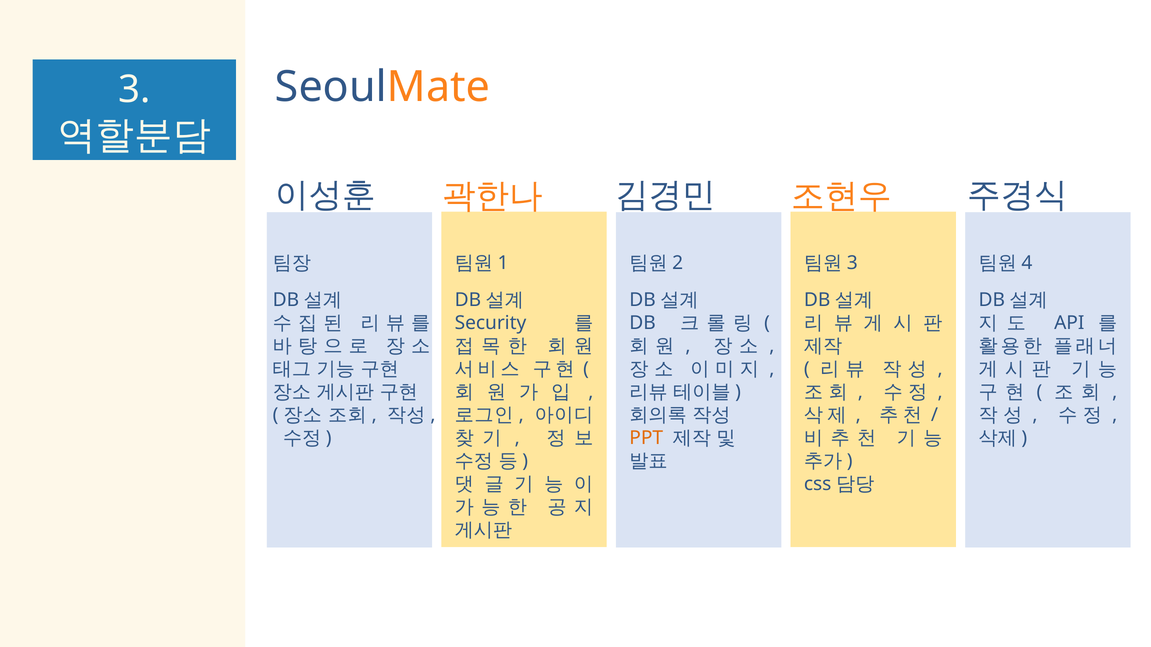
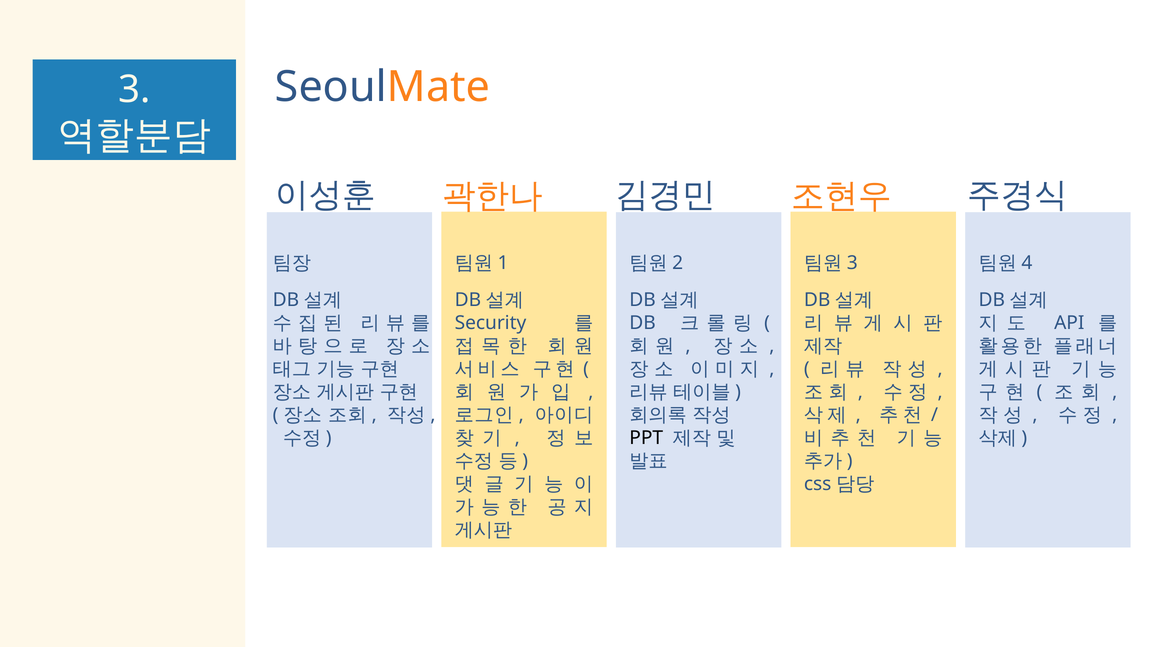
PPT colour: orange -> black
